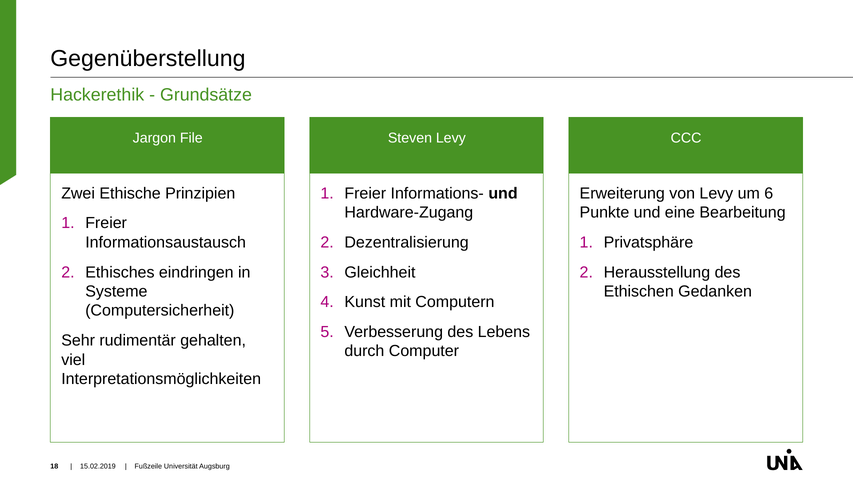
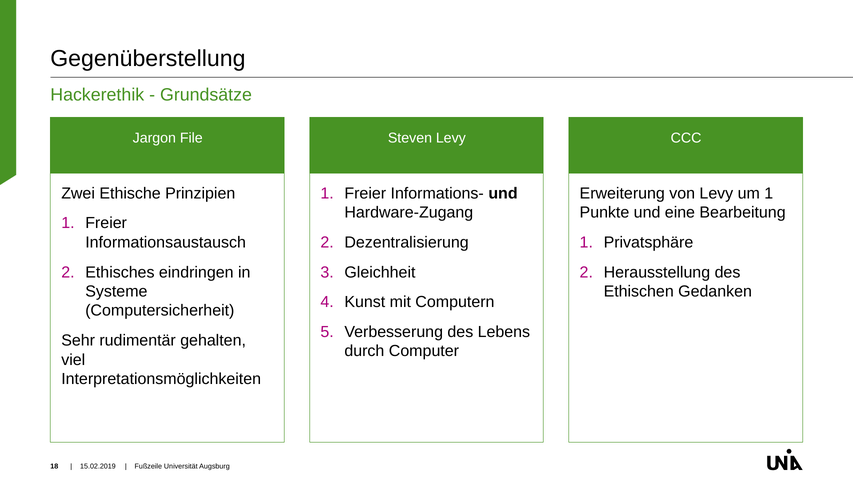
um 6: 6 -> 1
